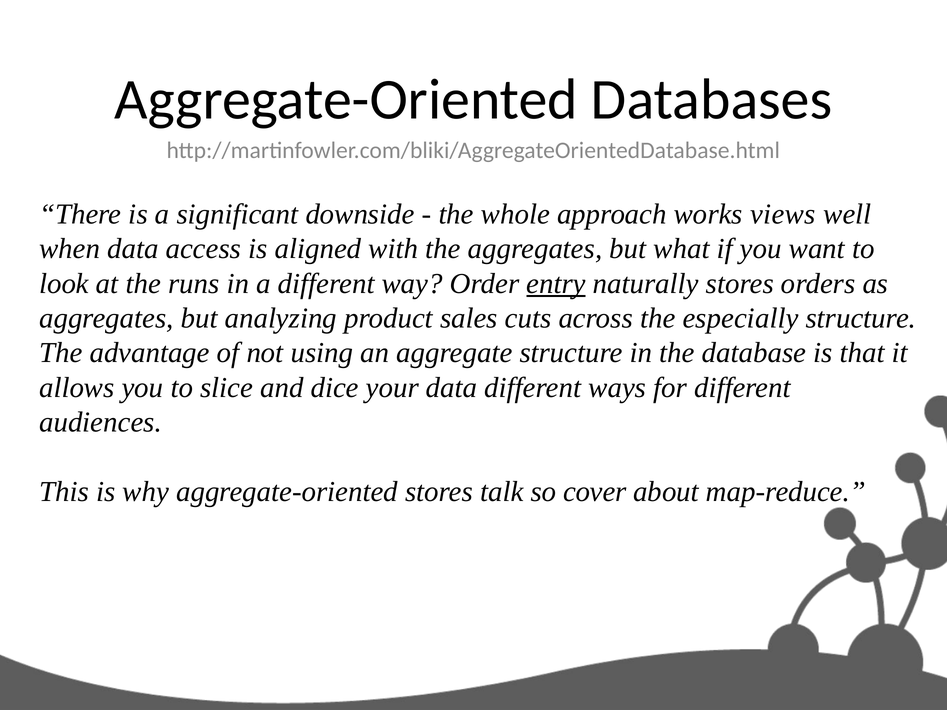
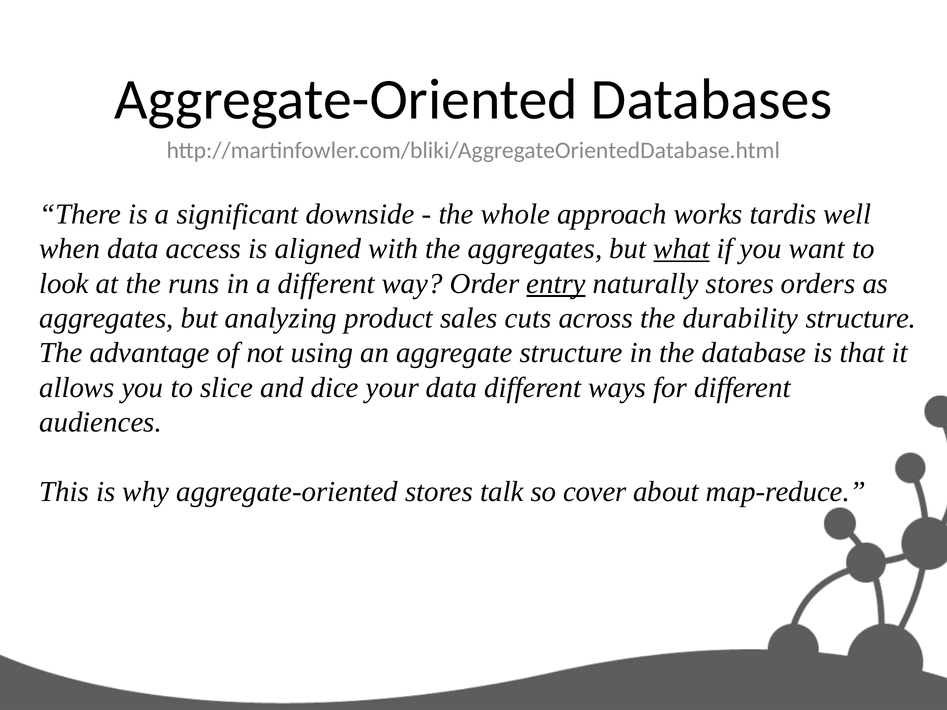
views: views -> tardis
what underline: none -> present
especially: especially -> durability
